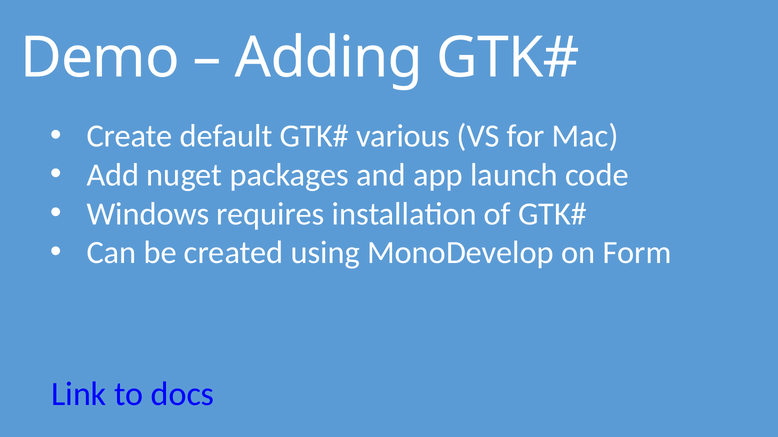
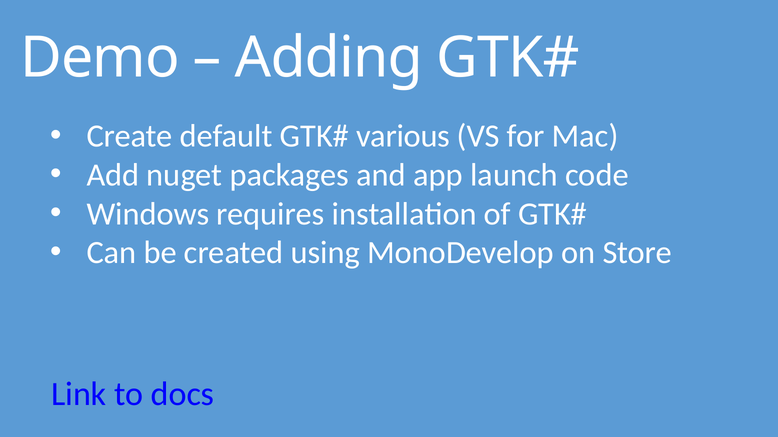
Form: Form -> Store
